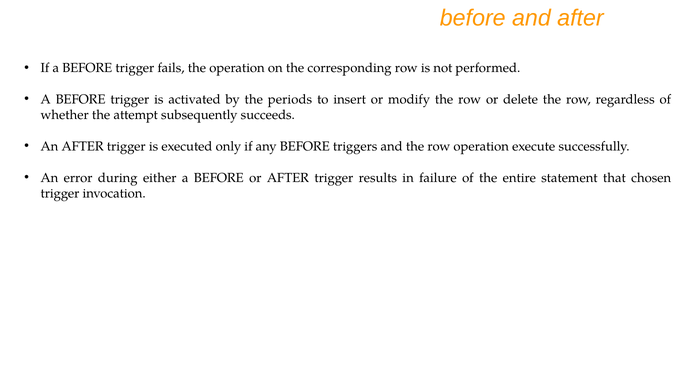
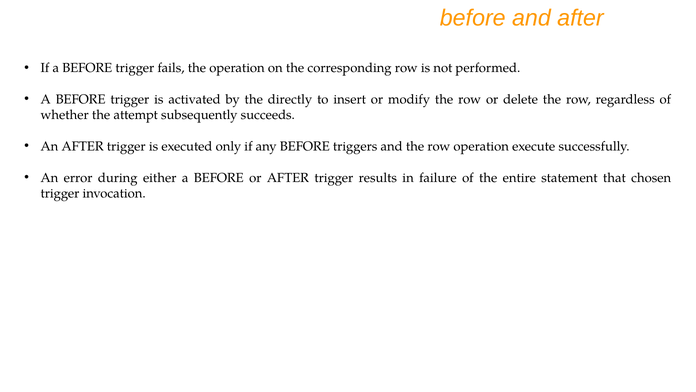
periods: periods -> directly
